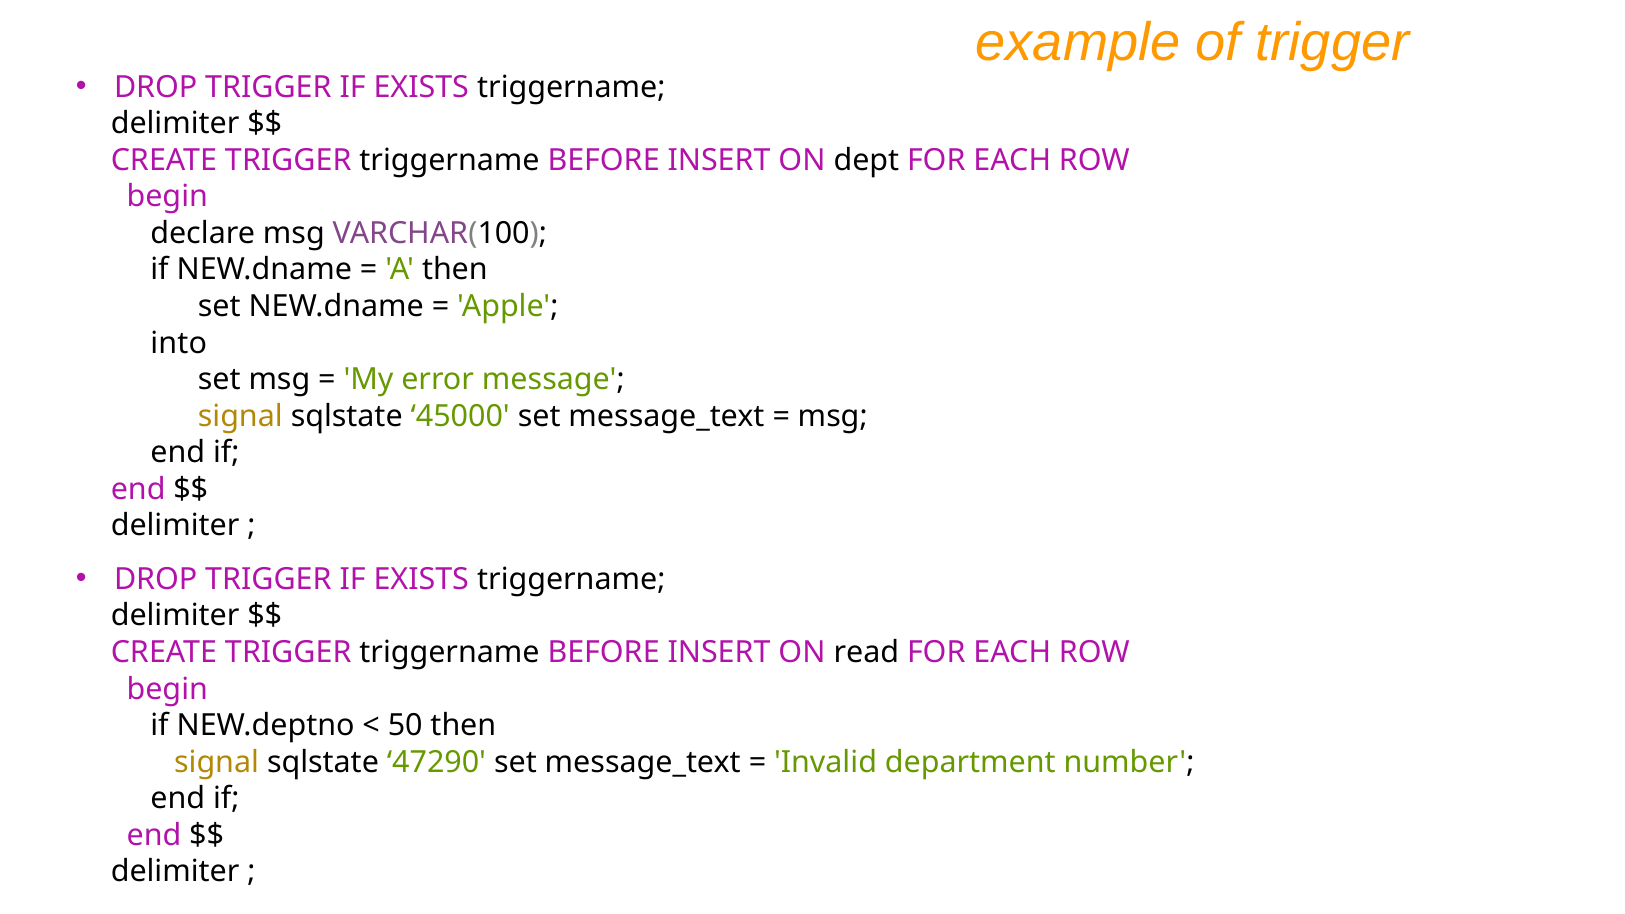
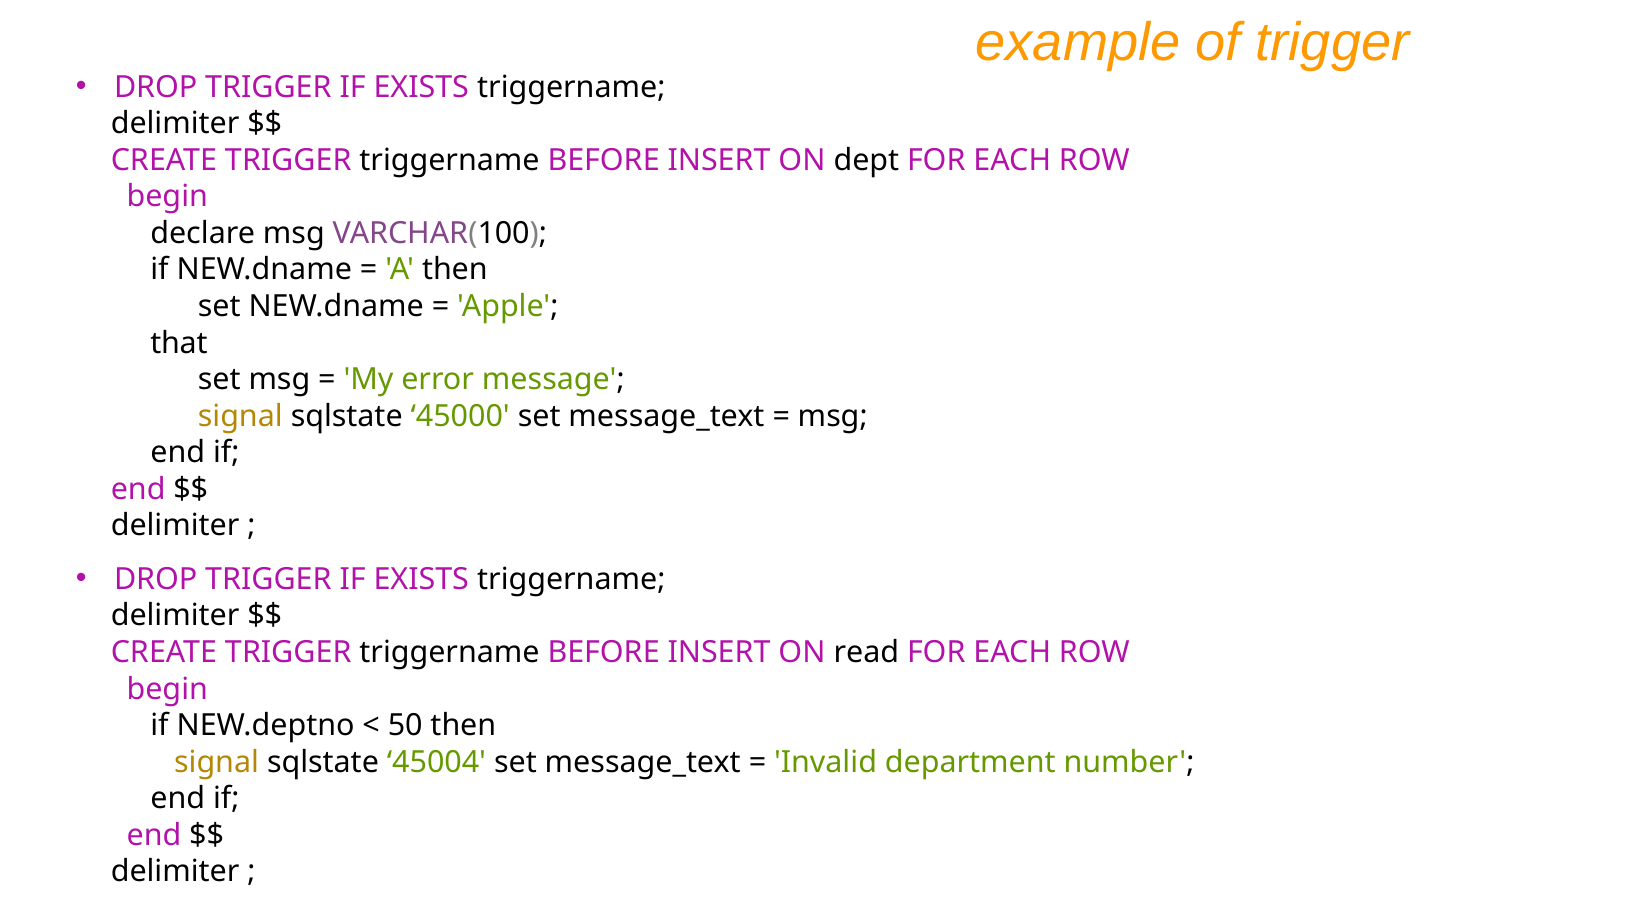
into: into -> that
47290: 47290 -> 45004
